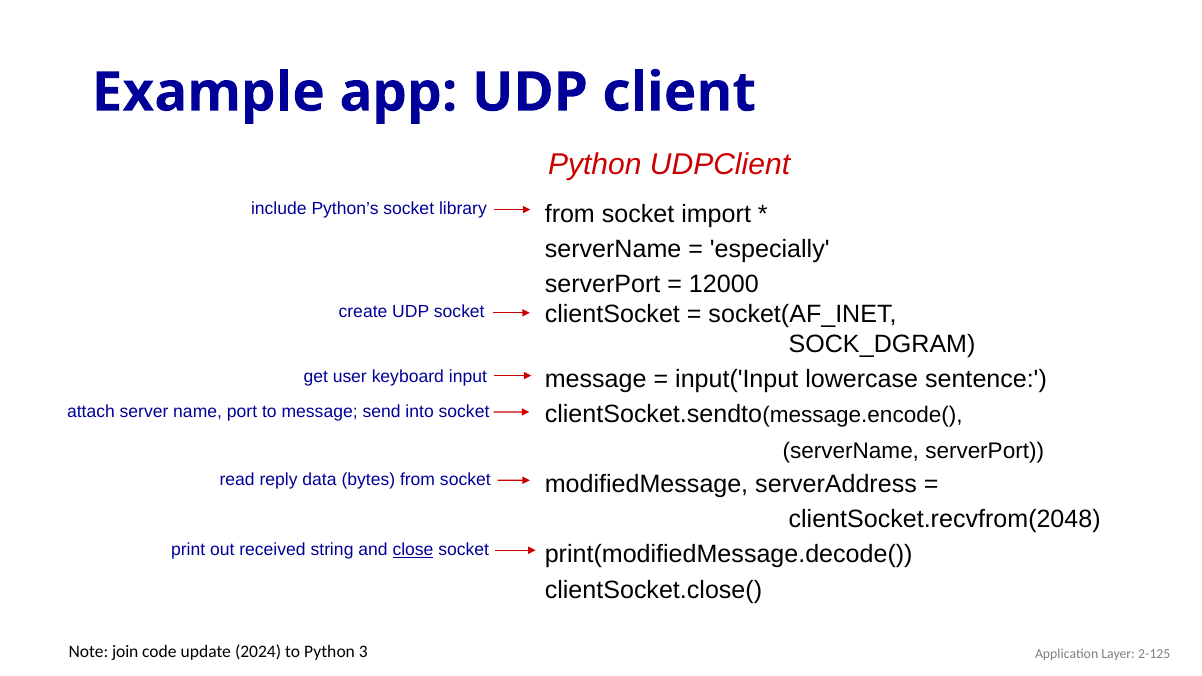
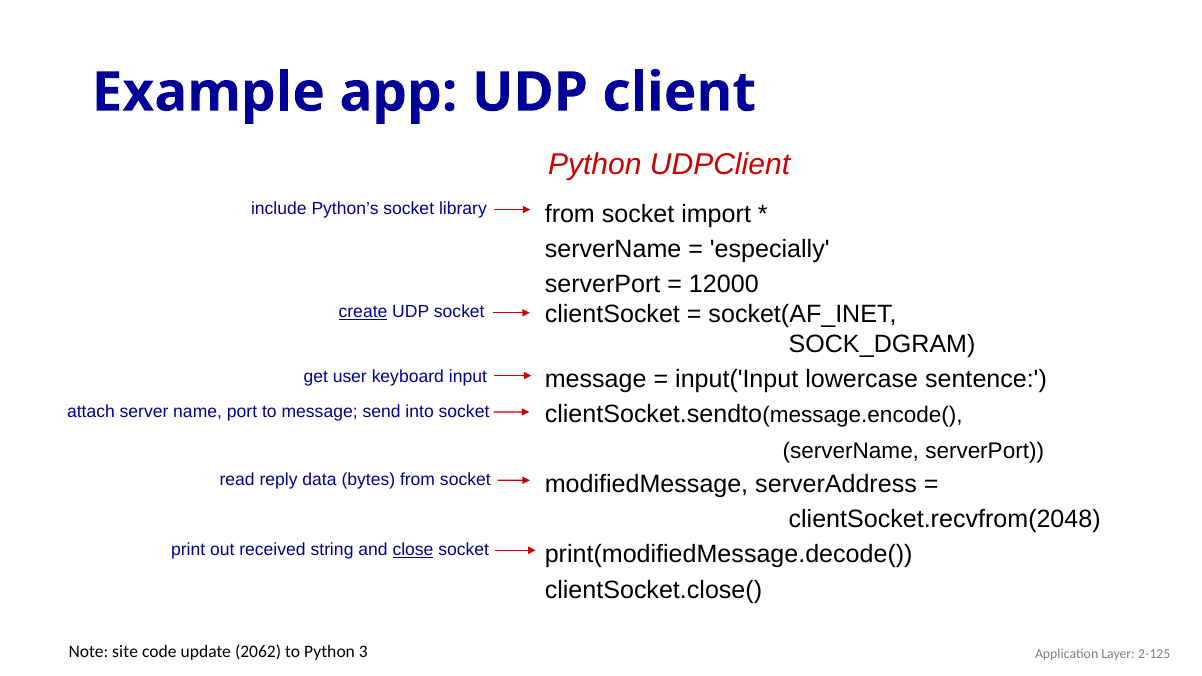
create underline: none -> present
join: join -> site
2024: 2024 -> 2062
